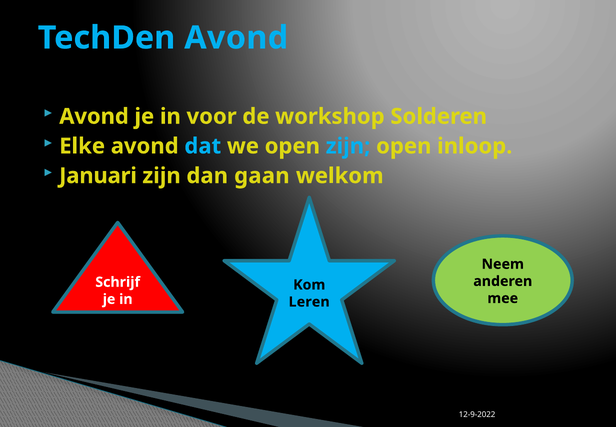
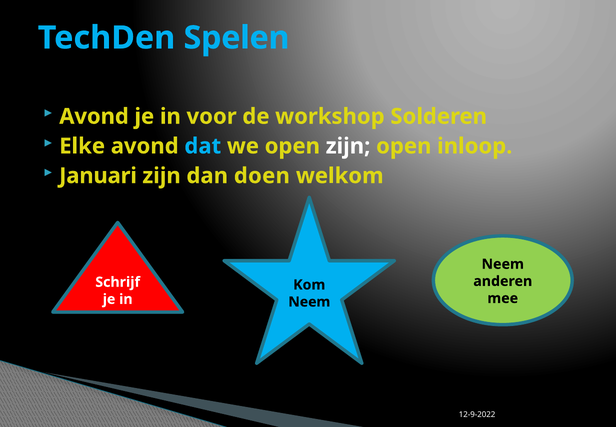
TechDen Avond: Avond -> Spelen
zijn at (348, 146) colour: light blue -> white
gaan: gaan -> doen
Leren at (309, 302): Leren -> Neem
